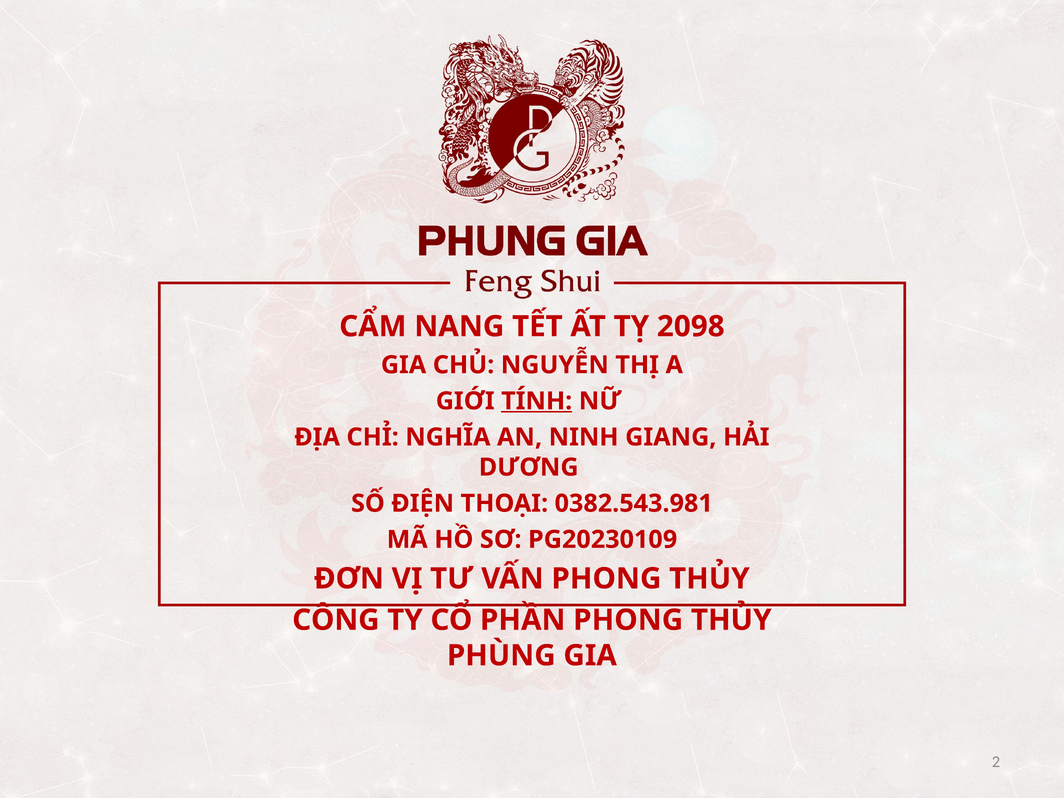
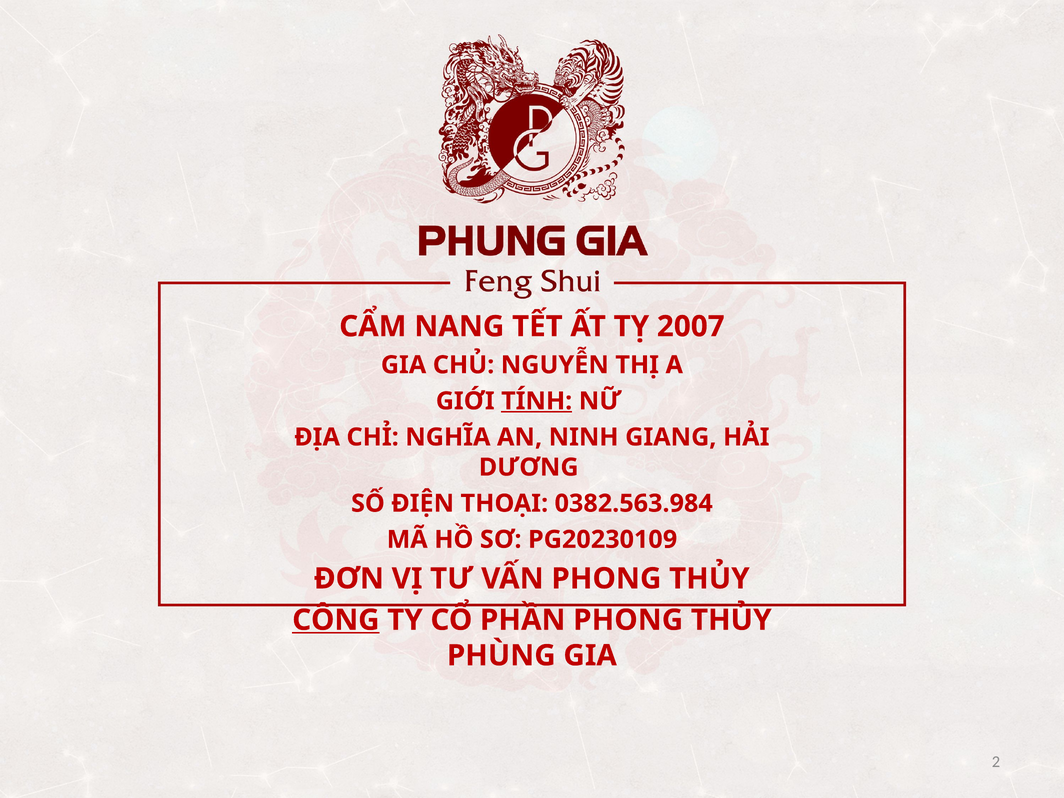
2098: 2098 -> 2007
0382.543.981: 0382.543.981 -> 0382.563.984
CÔNG underline: none -> present
